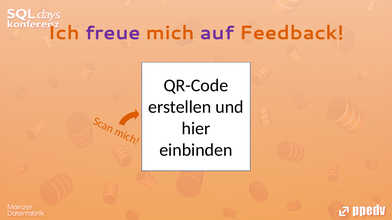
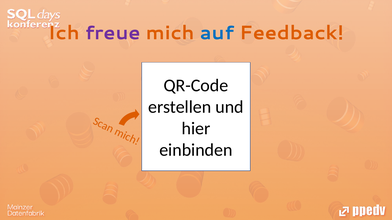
auf colour: purple -> blue
